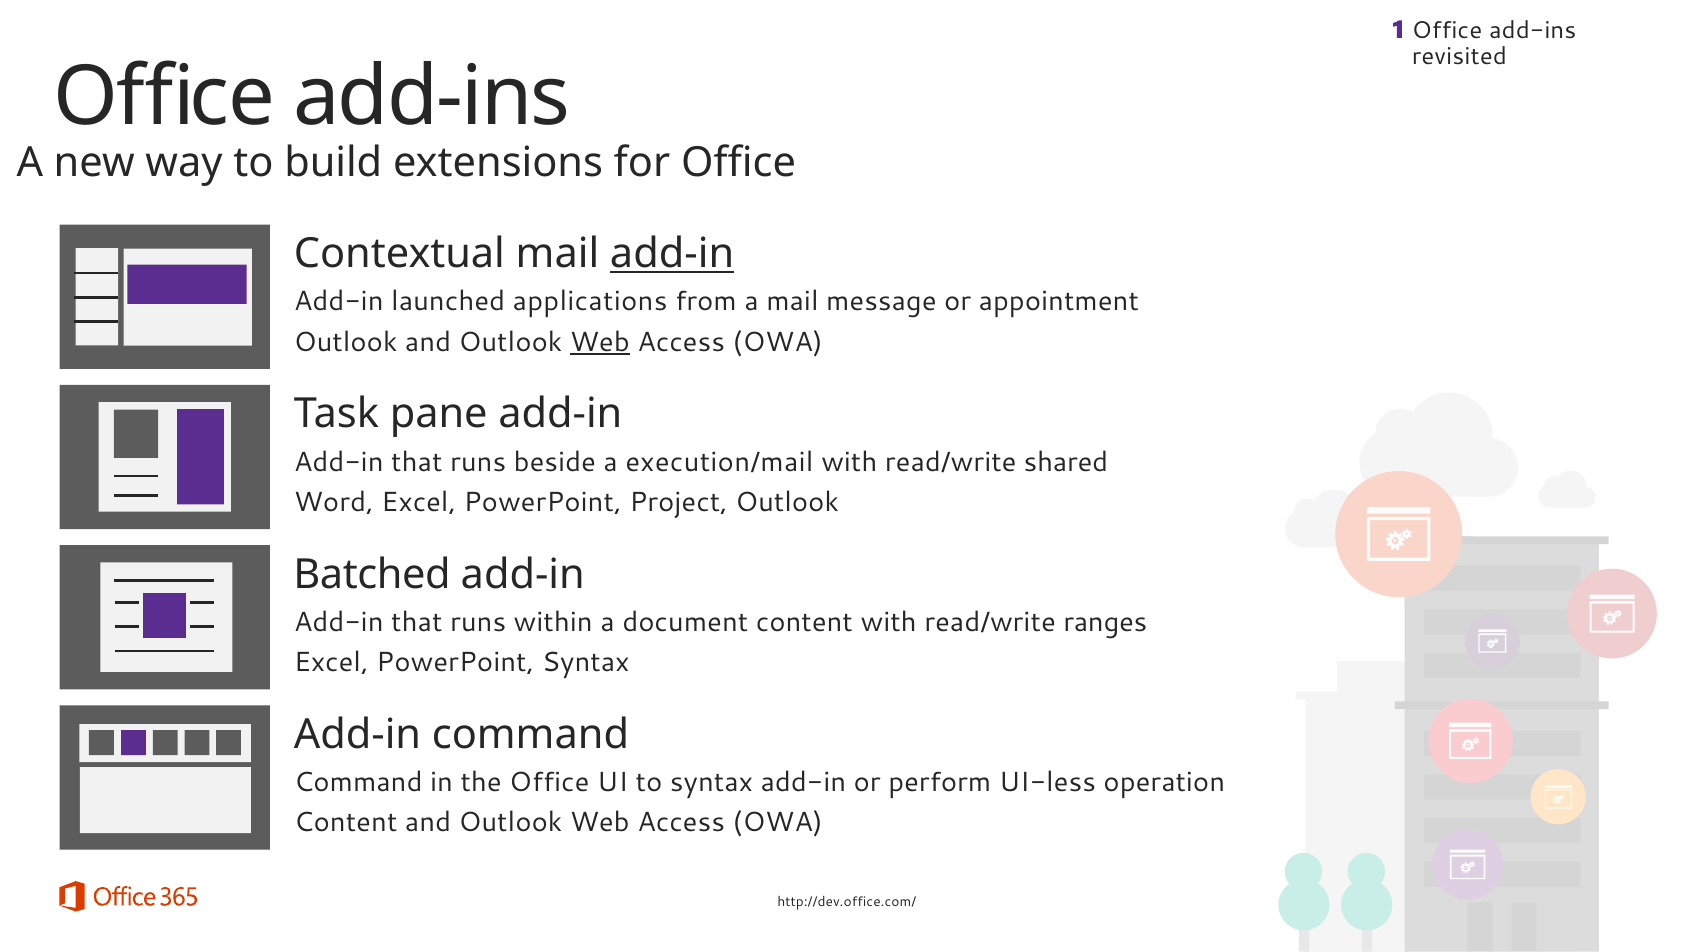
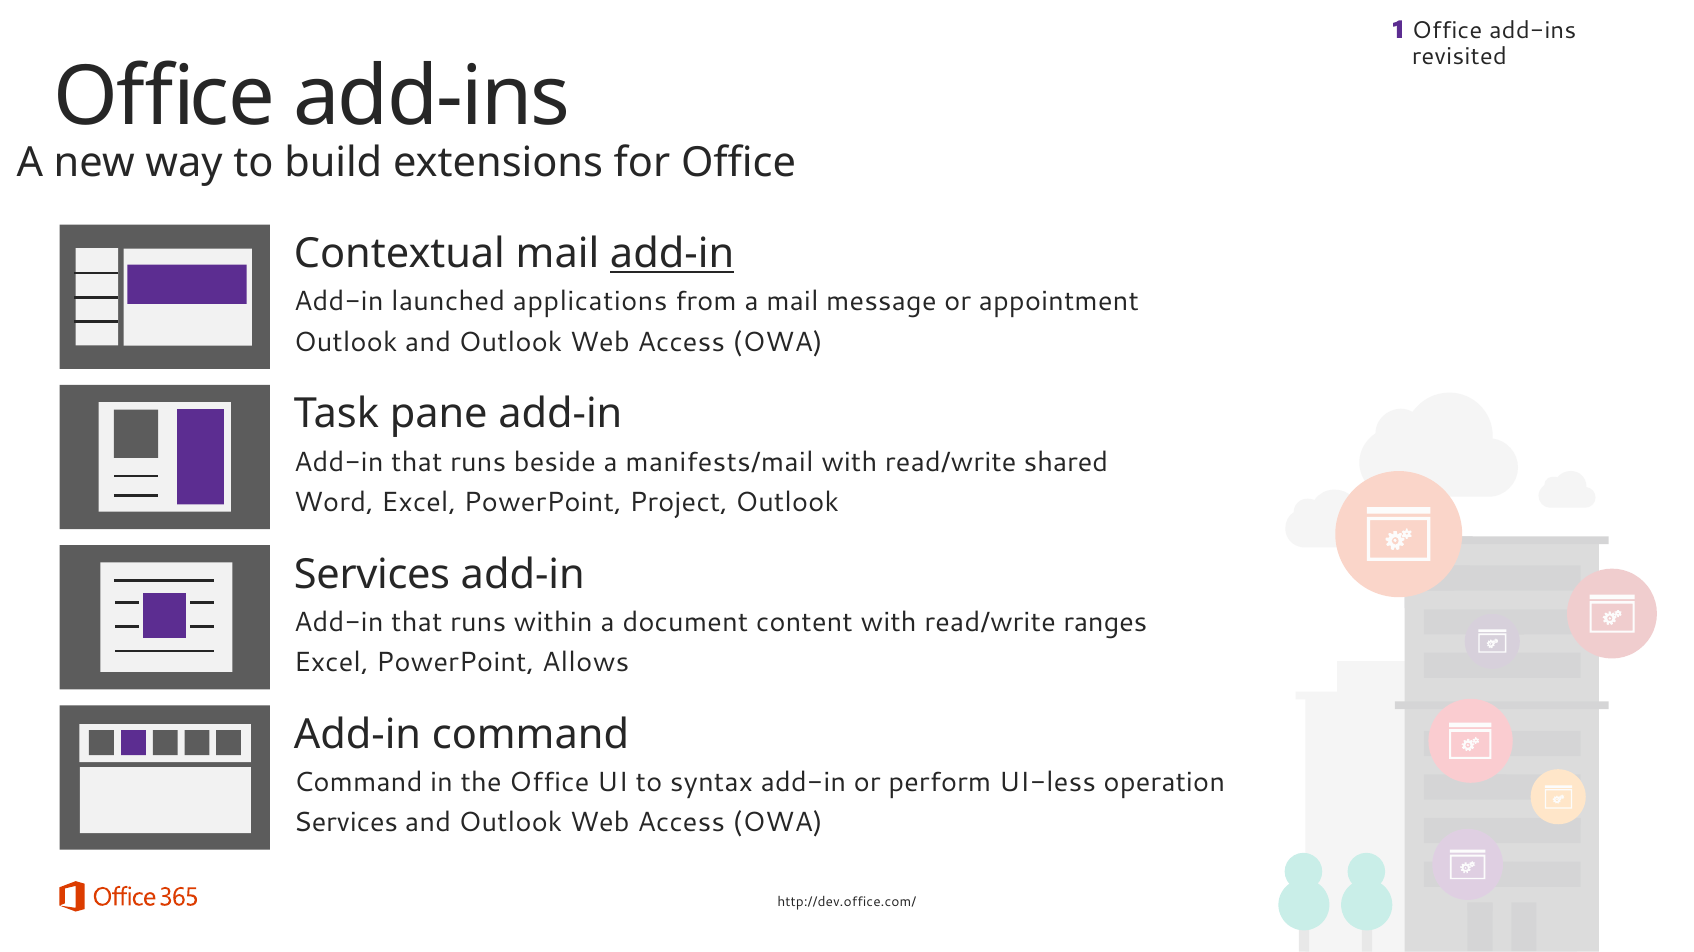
Web at (600, 342) underline: present -> none
execution/mail: execution/mail -> manifests/mail
Batched at (372, 575): Batched -> Services
PowerPoint Syntax: Syntax -> Allows
Content at (346, 823): Content -> Services
